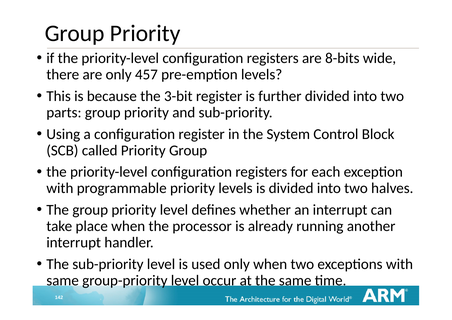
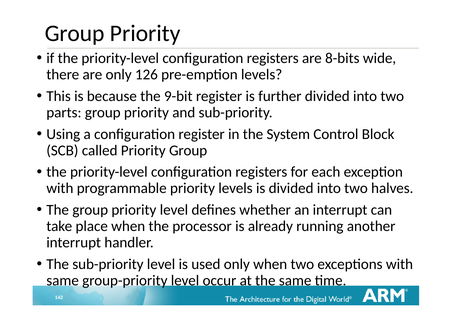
457: 457 -> 126
3-bit: 3-bit -> 9-bit
